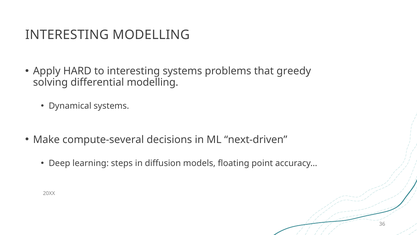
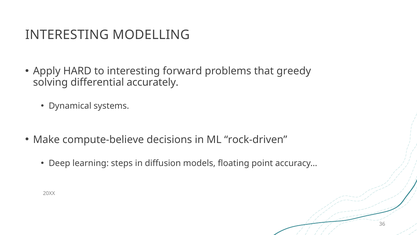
interesting systems: systems -> forward
differential modelling: modelling -> accurately
compute-several: compute-several -> compute-believe
next-driven: next-driven -> rock-driven
